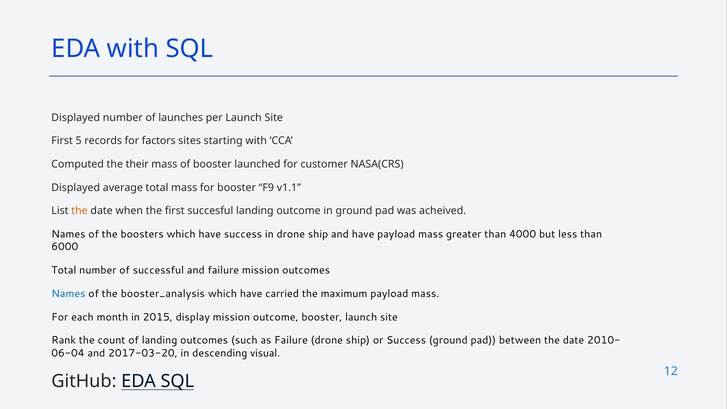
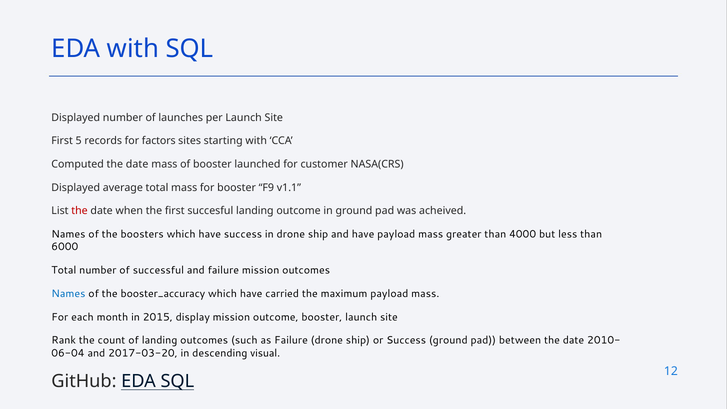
Computed the their: their -> date
the at (80, 211) colour: orange -> red
booster_analysis: booster_analysis -> booster_accuracy
